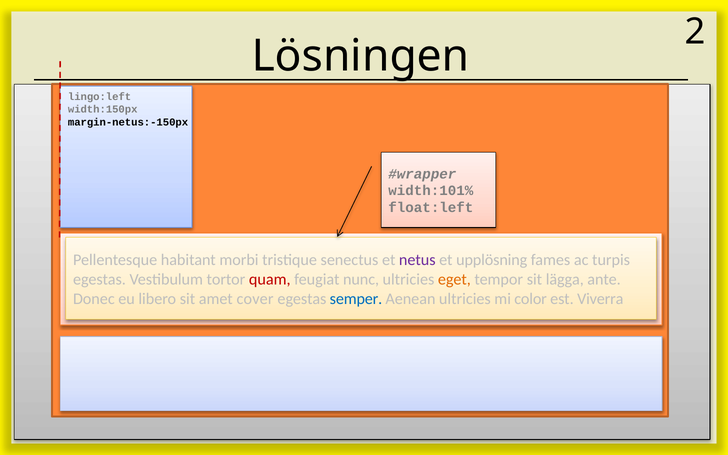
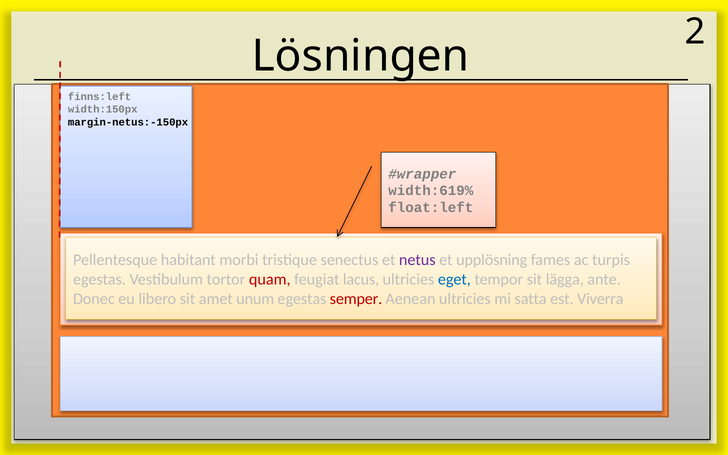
lingo:left: lingo:left -> finns:left
width:101%: width:101% -> width:619%
nunc: nunc -> lacus
eget colour: orange -> blue
cover: cover -> unum
semper colour: blue -> red
color: color -> satta
